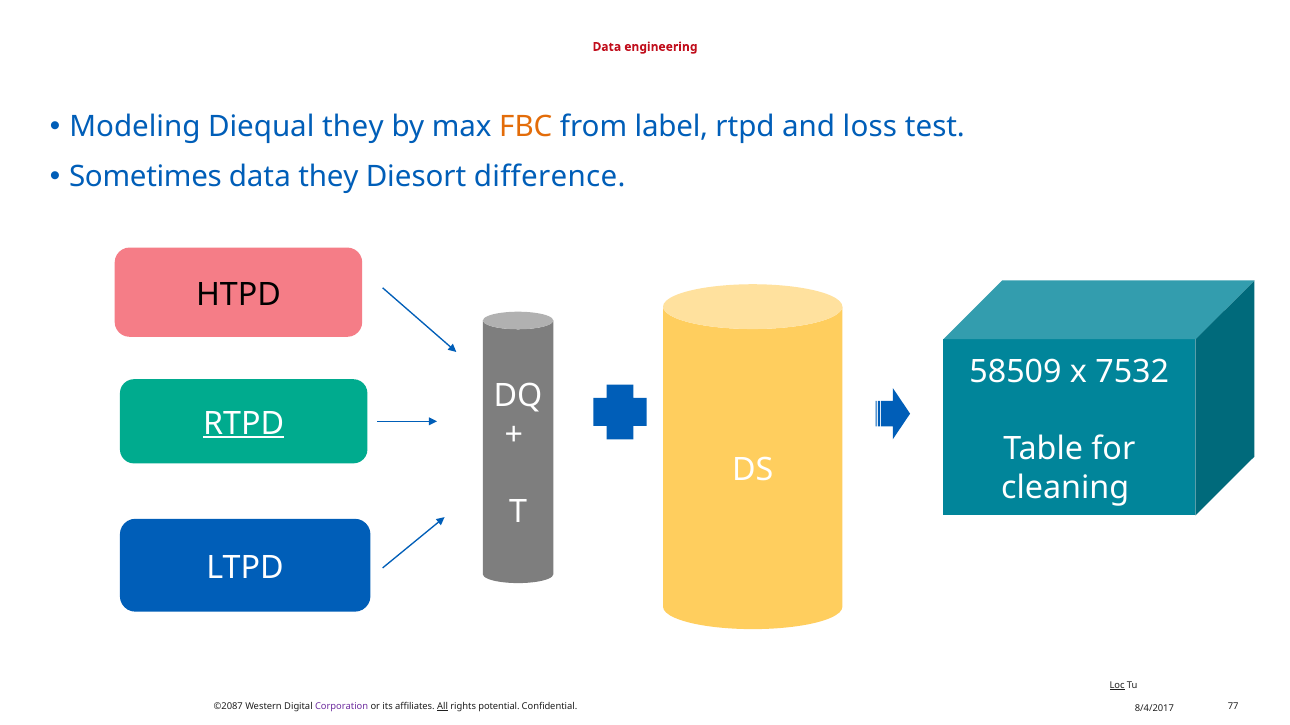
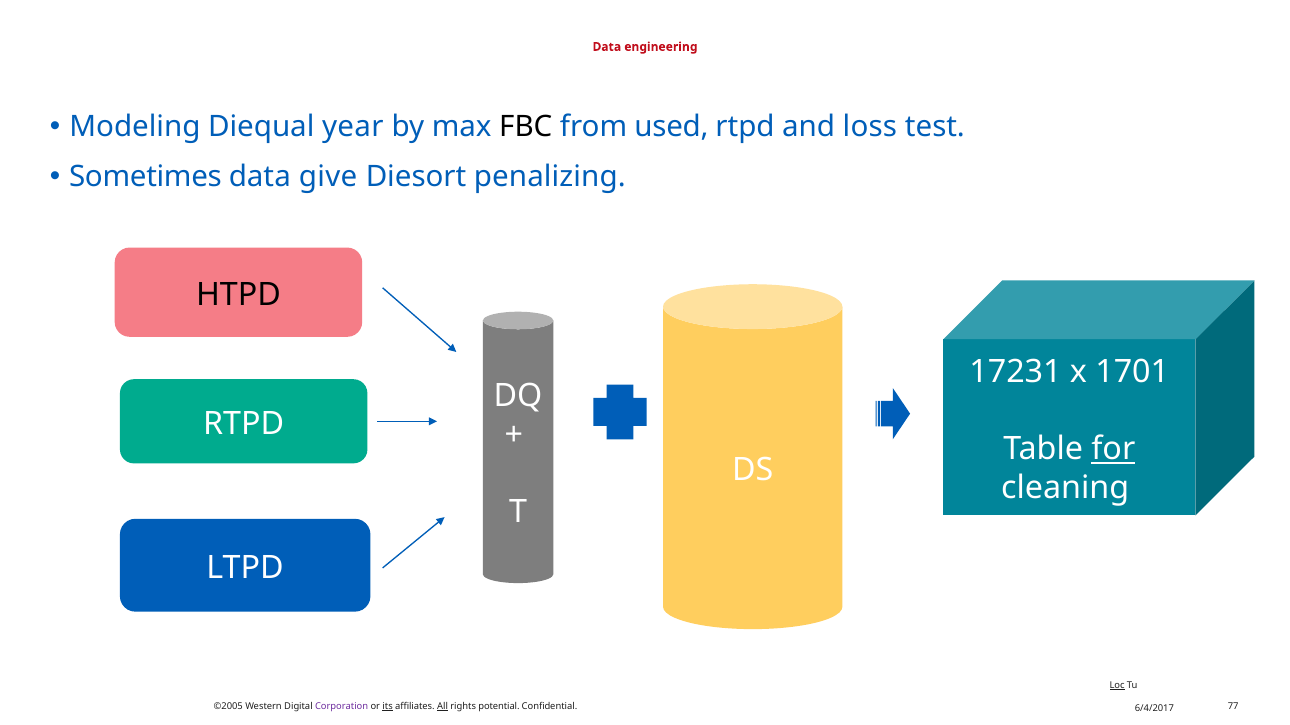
Diequal they: they -> year
FBC colour: orange -> black
label: label -> used
data they: they -> give
difference: difference -> penalizing
58509: 58509 -> 17231
7532: 7532 -> 1701
RTPD at (244, 424) underline: present -> none
for underline: none -> present
©2087: ©2087 -> ©2005
its underline: none -> present
8/4/2017: 8/4/2017 -> 6/4/2017
